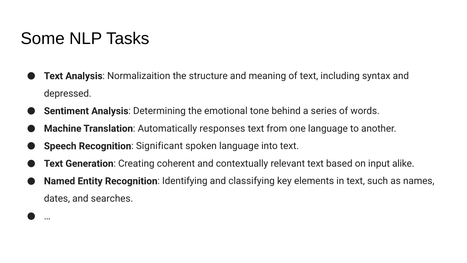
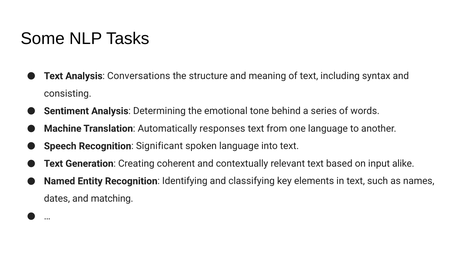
Normalizaition: Normalizaition -> Conversations
depressed: depressed -> consisting
searches: searches -> matching
